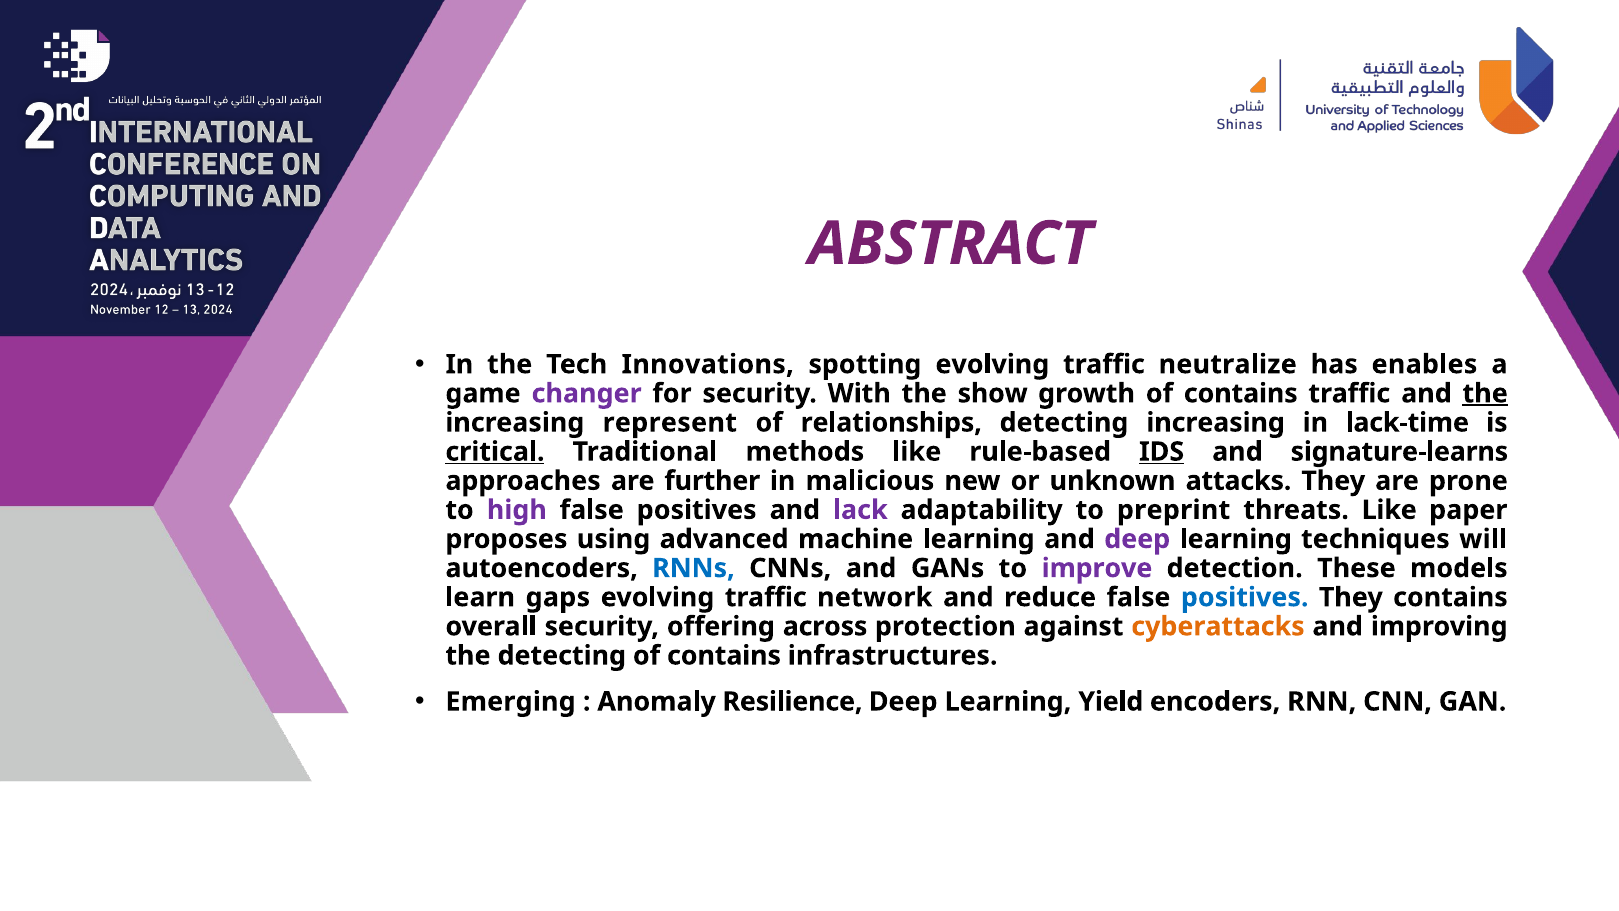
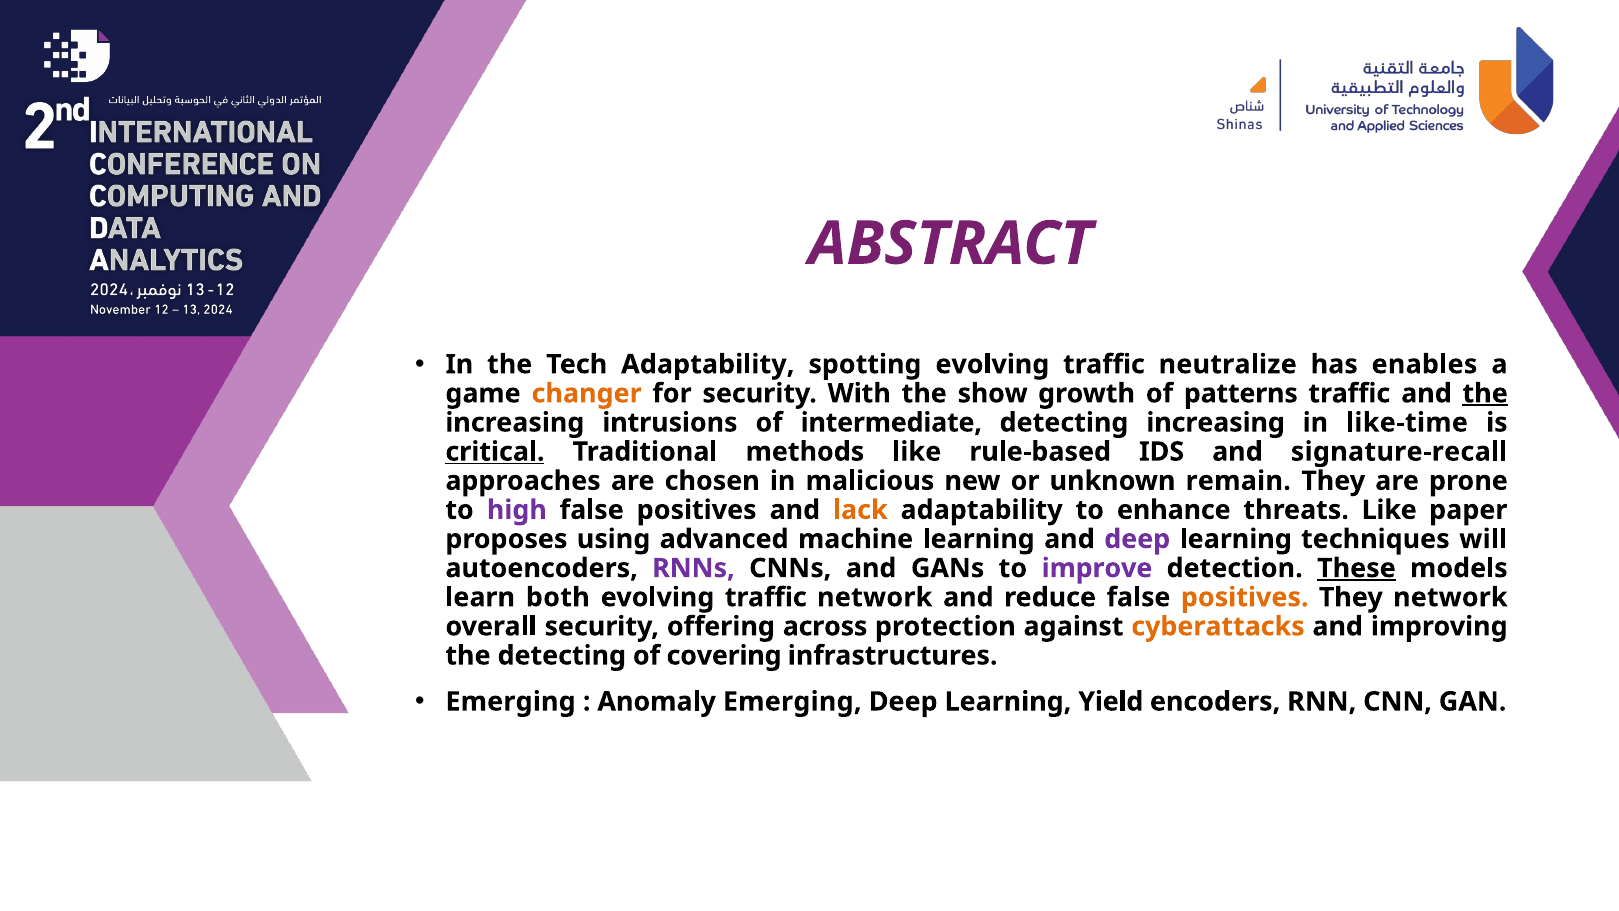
Tech Innovations: Innovations -> Adaptability
changer colour: purple -> orange
growth of contains: contains -> patterns
represent: represent -> intrusions
relationships: relationships -> intermediate
lack-time: lack-time -> like-time
IDS underline: present -> none
signature-learns: signature-learns -> signature-recall
further: further -> chosen
attacks: attacks -> remain
lack colour: purple -> orange
preprint: preprint -> enhance
RNNs colour: blue -> purple
These underline: none -> present
gaps: gaps -> both
positives at (1245, 597) colour: blue -> orange
They contains: contains -> network
contains at (724, 655): contains -> covering
Anomaly Resilience: Resilience -> Emerging
